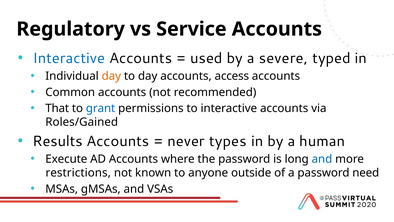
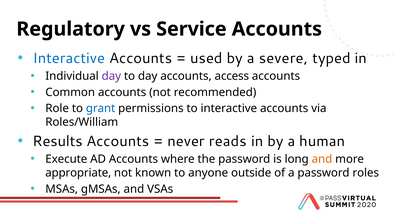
day at (111, 76) colour: orange -> purple
That: That -> Role
Roles/Gained: Roles/Gained -> Roles/William
types: types -> reads
and at (322, 159) colour: blue -> orange
restrictions: restrictions -> appropriate
need: need -> roles
